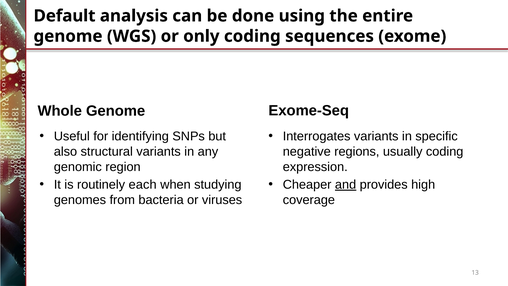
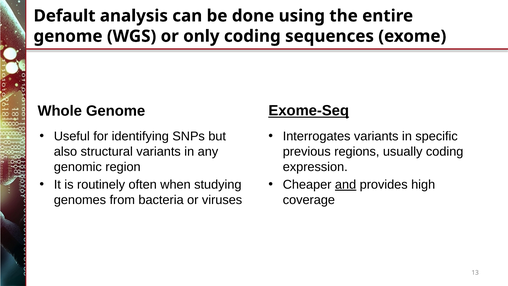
Exome-Seq underline: none -> present
negative: negative -> previous
each: each -> often
